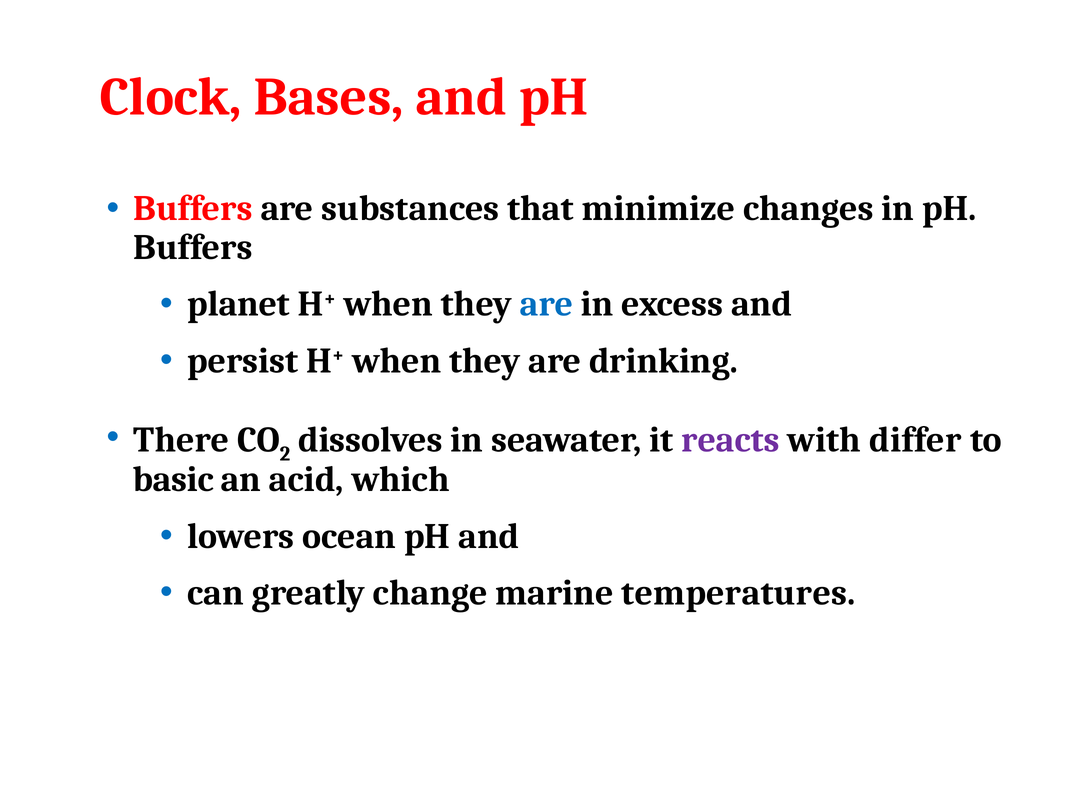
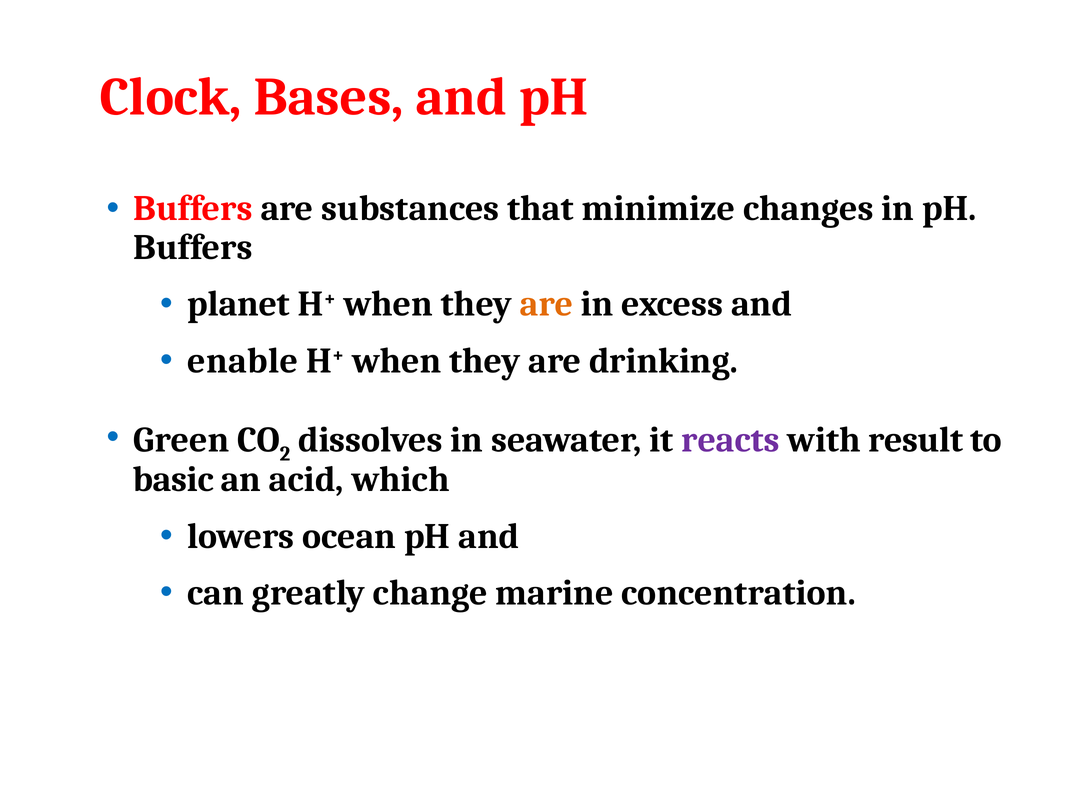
are at (547, 304) colour: blue -> orange
persist: persist -> enable
There: There -> Green
differ: differ -> result
temperatures: temperatures -> concentration
